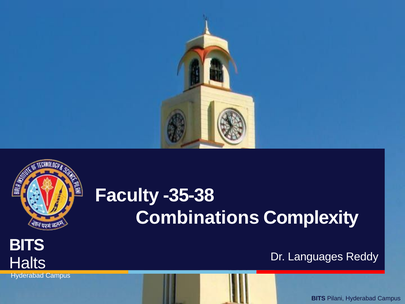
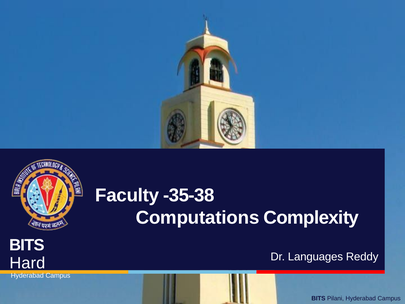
Combinations: Combinations -> Computations
Halts: Halts -> Hard
